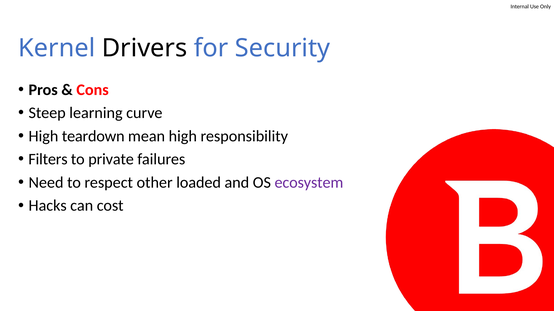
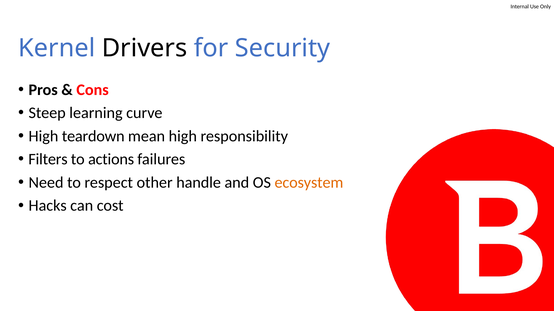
private: private -> actions
loaded: loaded -> handle
ecosystem colour: purple -> orange
